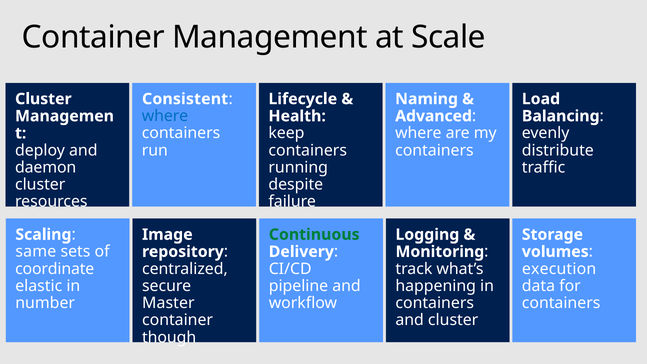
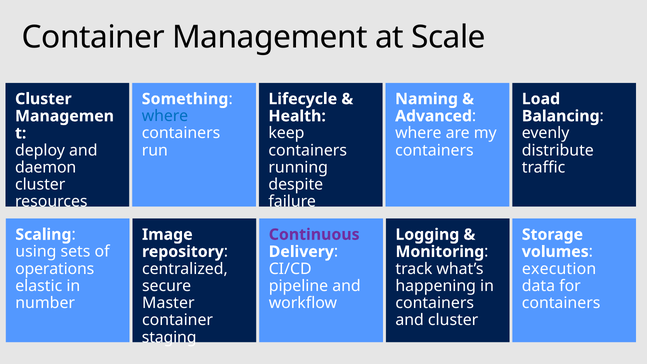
Consistent: Consistent -> Something
Continuous colour: green -> purple
same: same -> using
coordinate: coordinate -> operations
though: though -> staging
